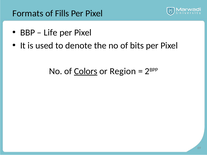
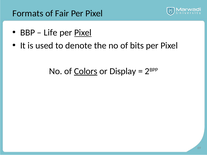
Fills: Fills -> Fair
Pixel at (83, 33) underline: none -> present
Region: Region -> Display
